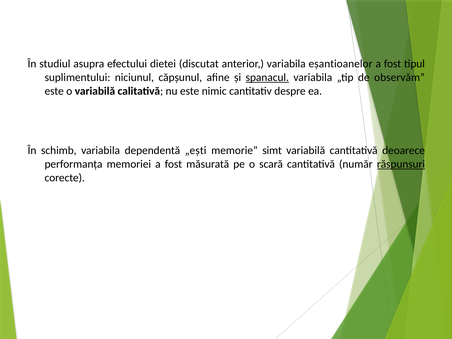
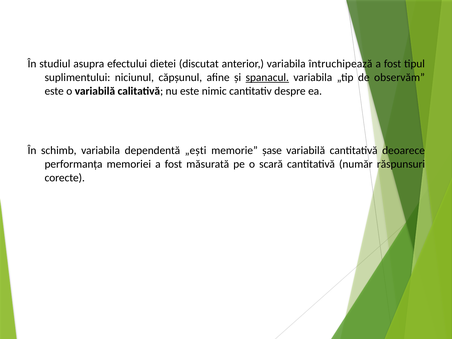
eșantioanelor: eșantioanelor -> întruchipează
simt: simt -> șase
răspunsuri underline: present -> none
